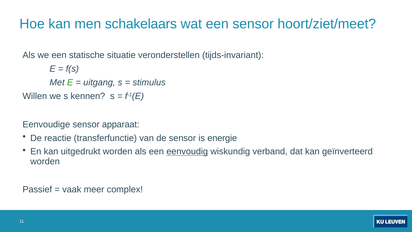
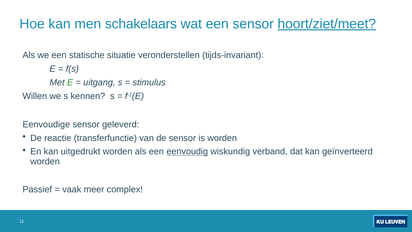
hoort/ziet/meet underline: none -> present
apparaat: apparaat -> geleverd
is energie: energie -> worden
